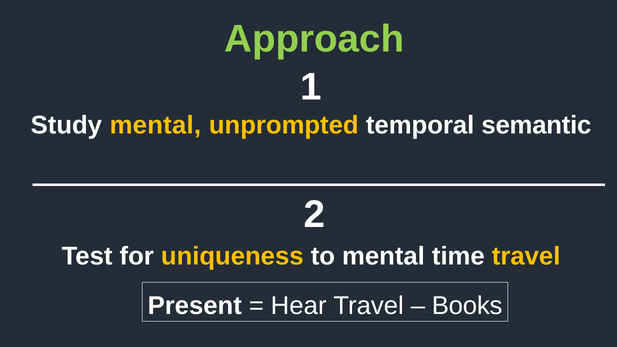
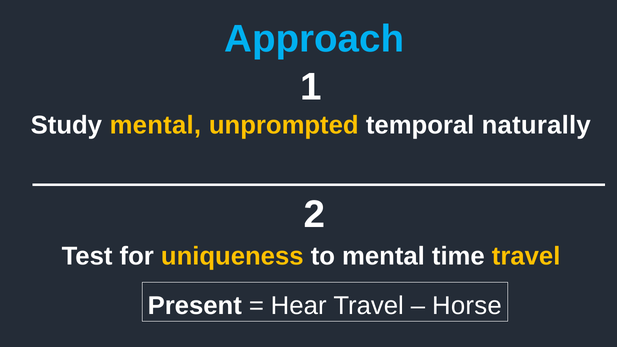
Approach colour: light green -> light blue
semantic: semantic -> naturally
Books: Books -> Horse
